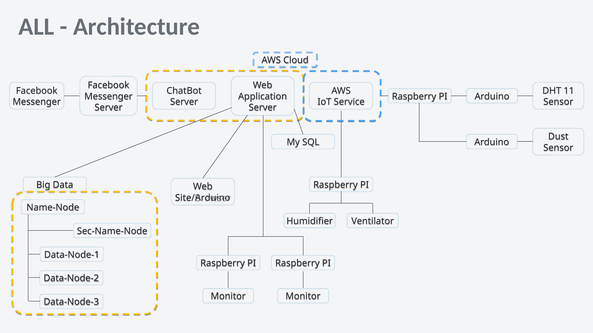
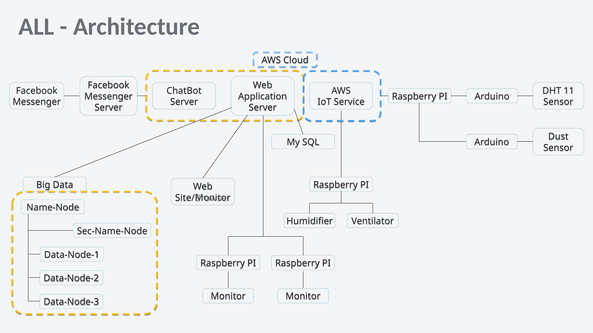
Site/Arduino: Site/Arduino -> Site/Monitor
